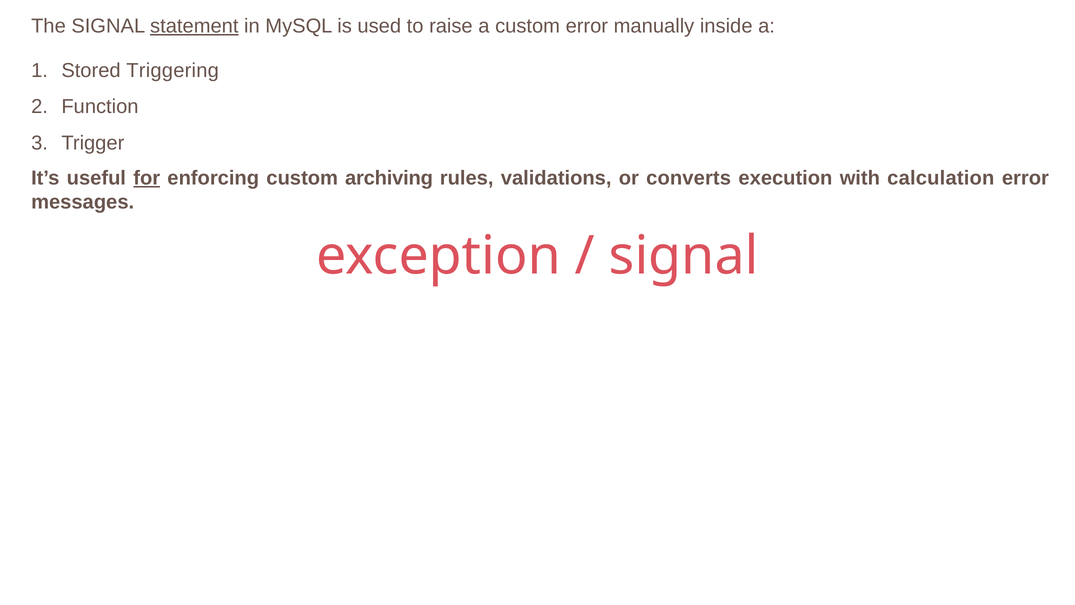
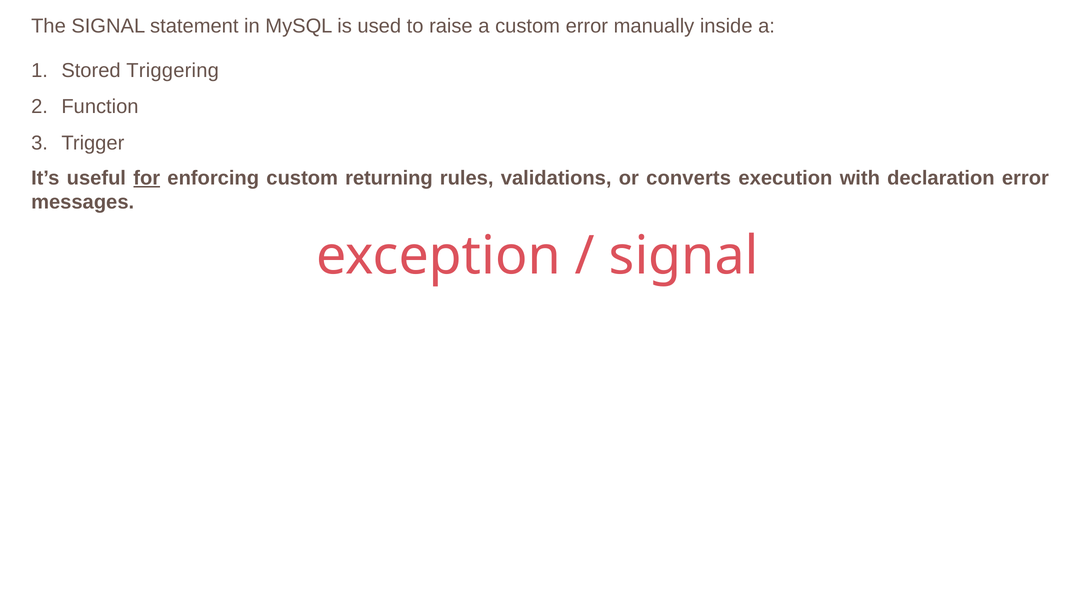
statement underline: present -> none
archiving: archiving -> returning
calculation: calculation -> declaration
